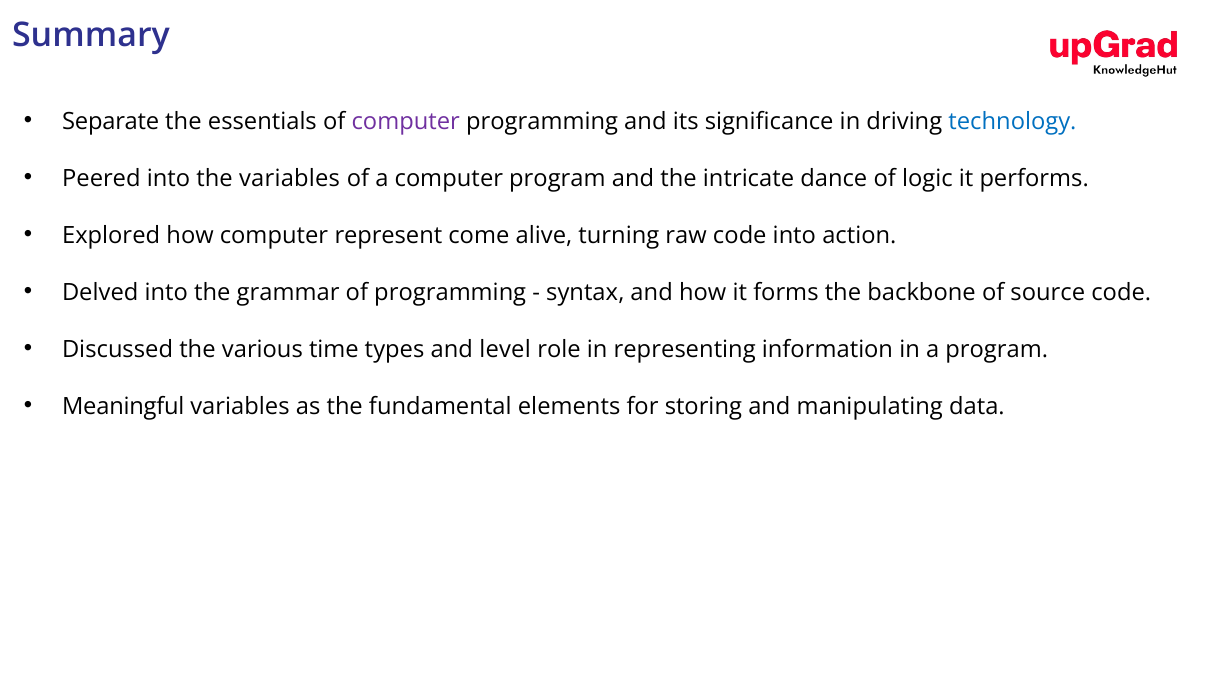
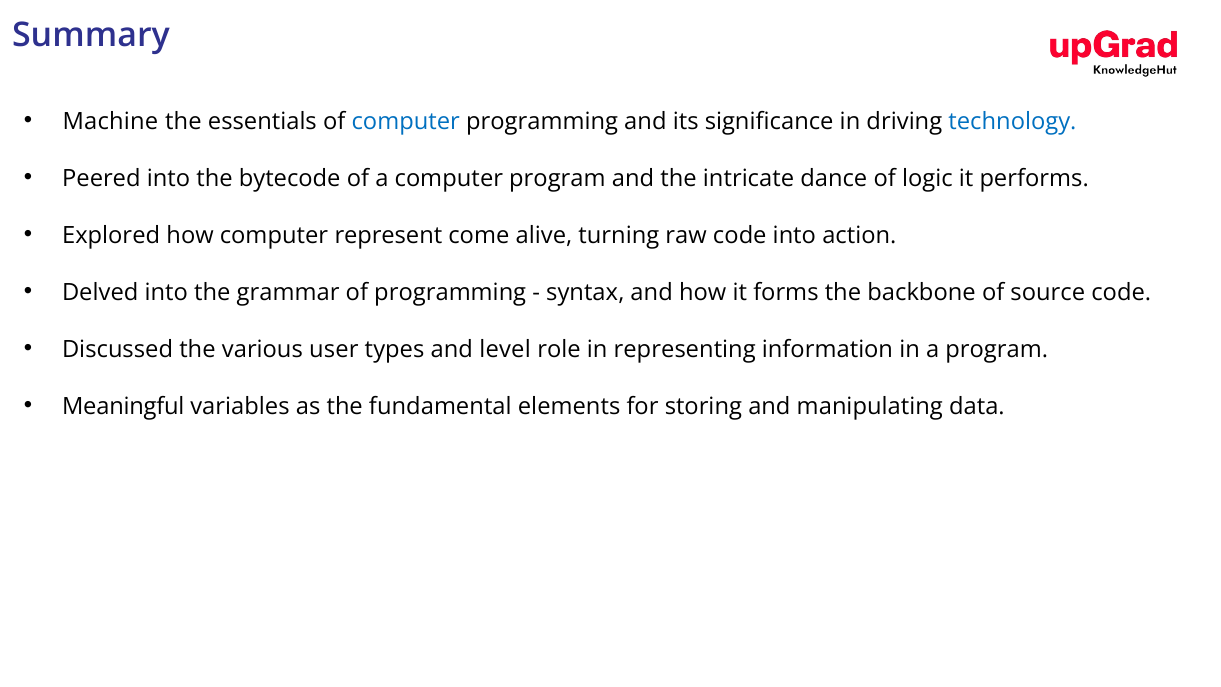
Separate: Separate -> Machine
computer at (406, 121) colour: purple -> blue
the variables: variables -> bytecode
time: time -> user
